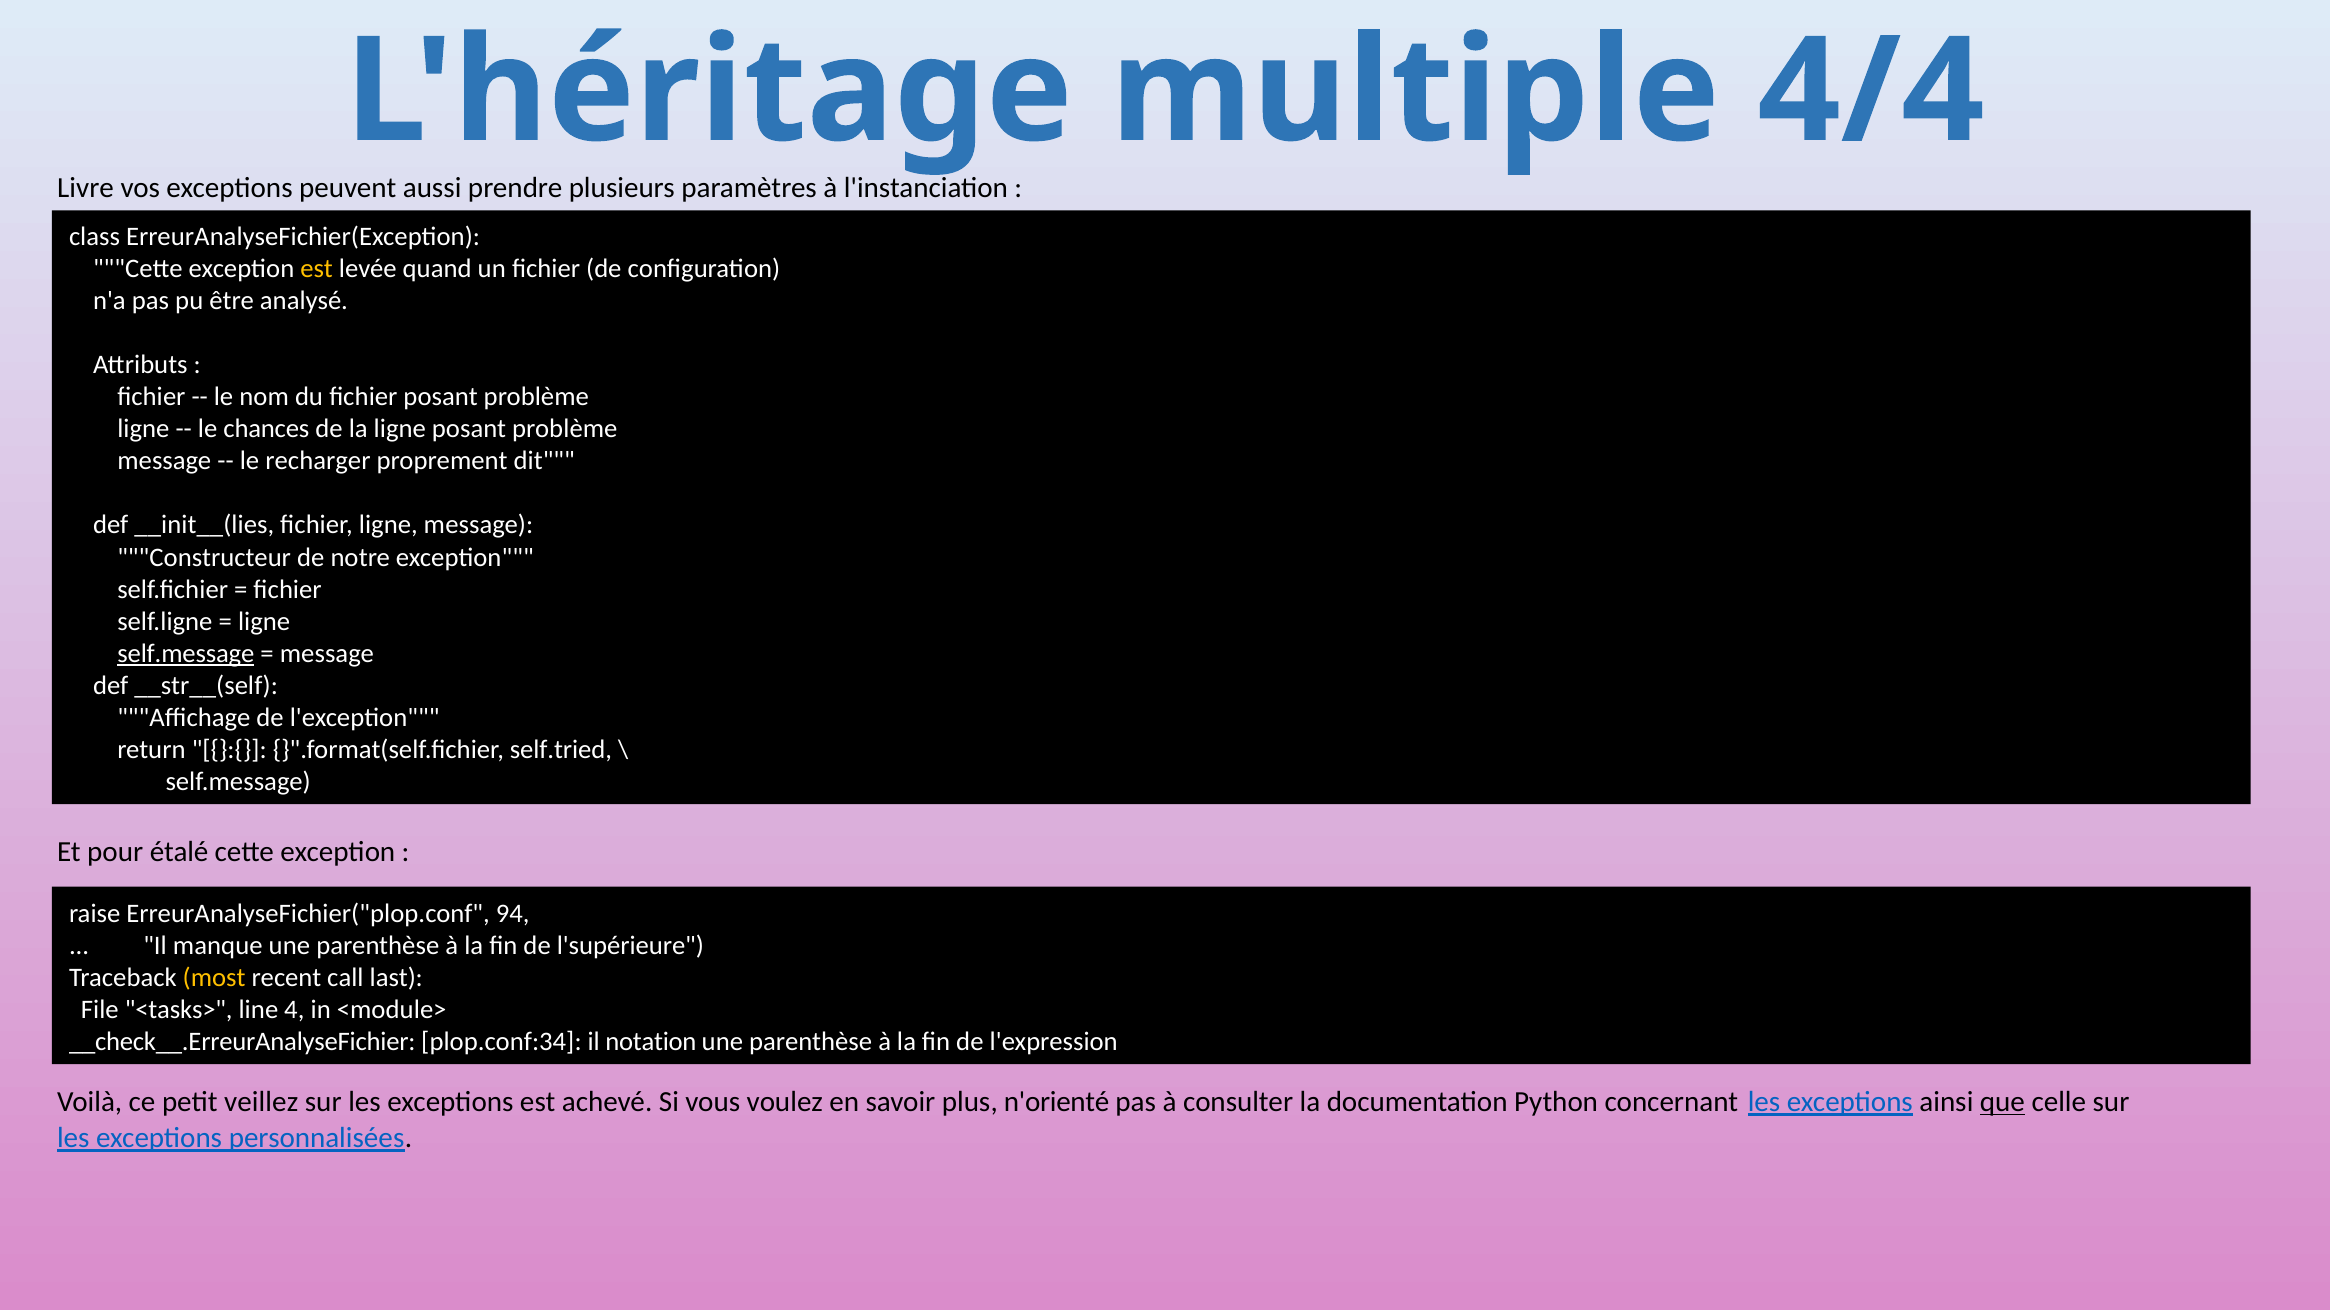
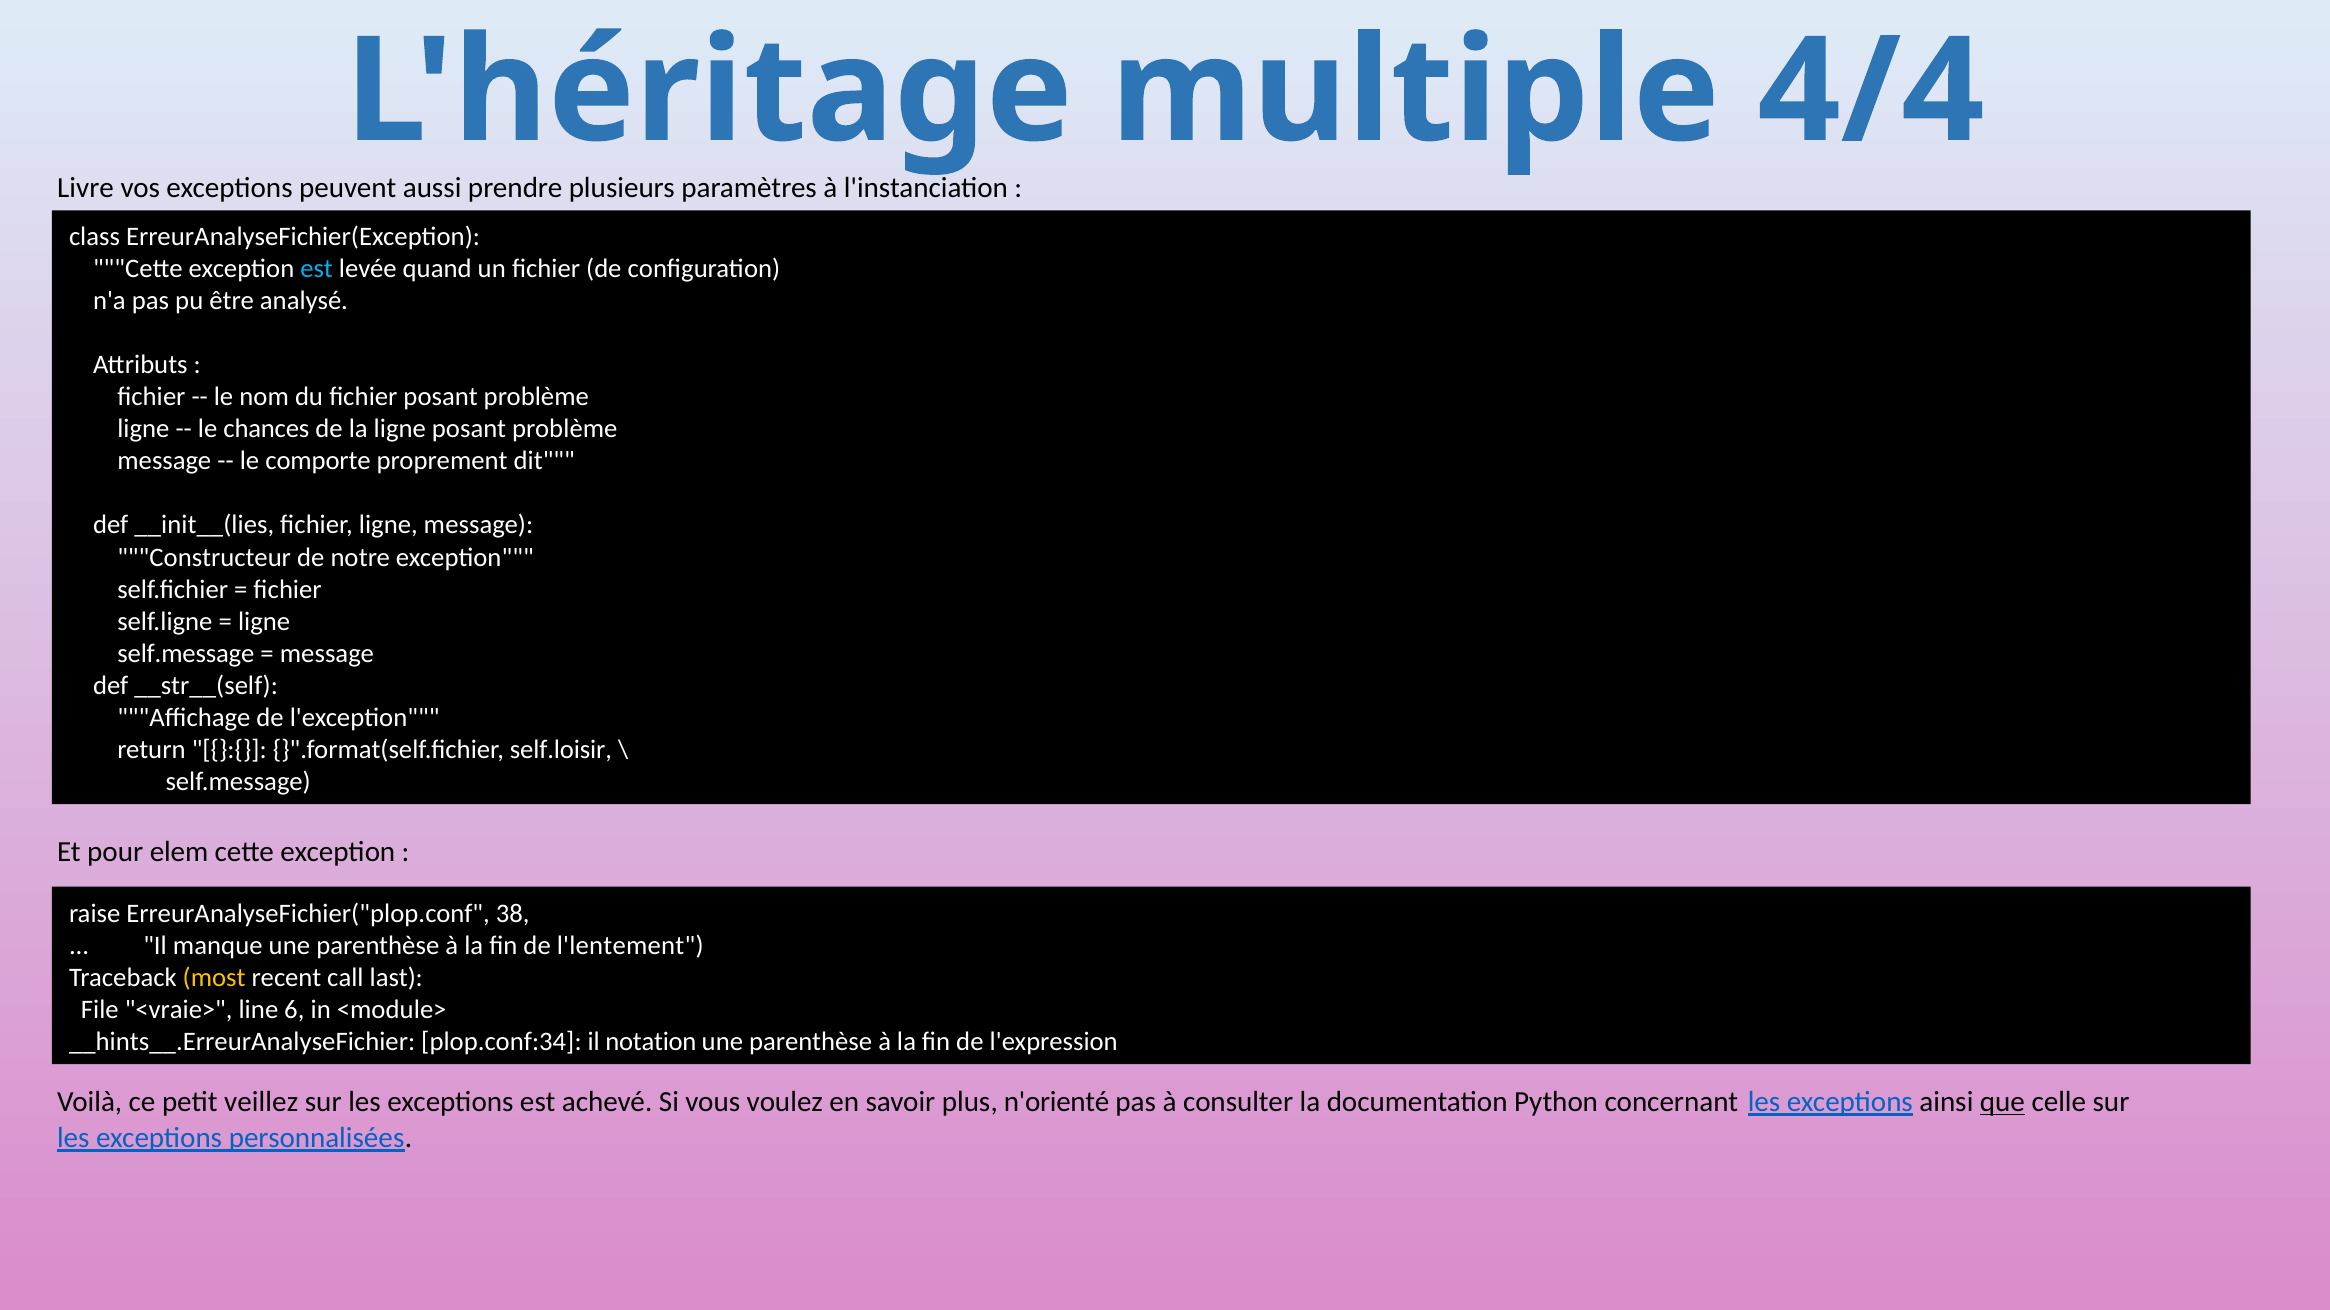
est at (317, 269) colour: yellow -> light blue
recharger: recharger -> comporte
self.message at (186, 654) underline: present -> none
self.tried: self.tried -> self.loisir
étalé: étalé -> elem
94: 94 -> 38
l'supérieure: l'supérieure -> l'lentement
<tasks>: <tasks> -> <vraie>
4: 4 -> 6
__check__.ErreurAnalyseFichier: __check__.ErreurAnalyseFichier -> __hints__.ErreurAnalyseFichier
